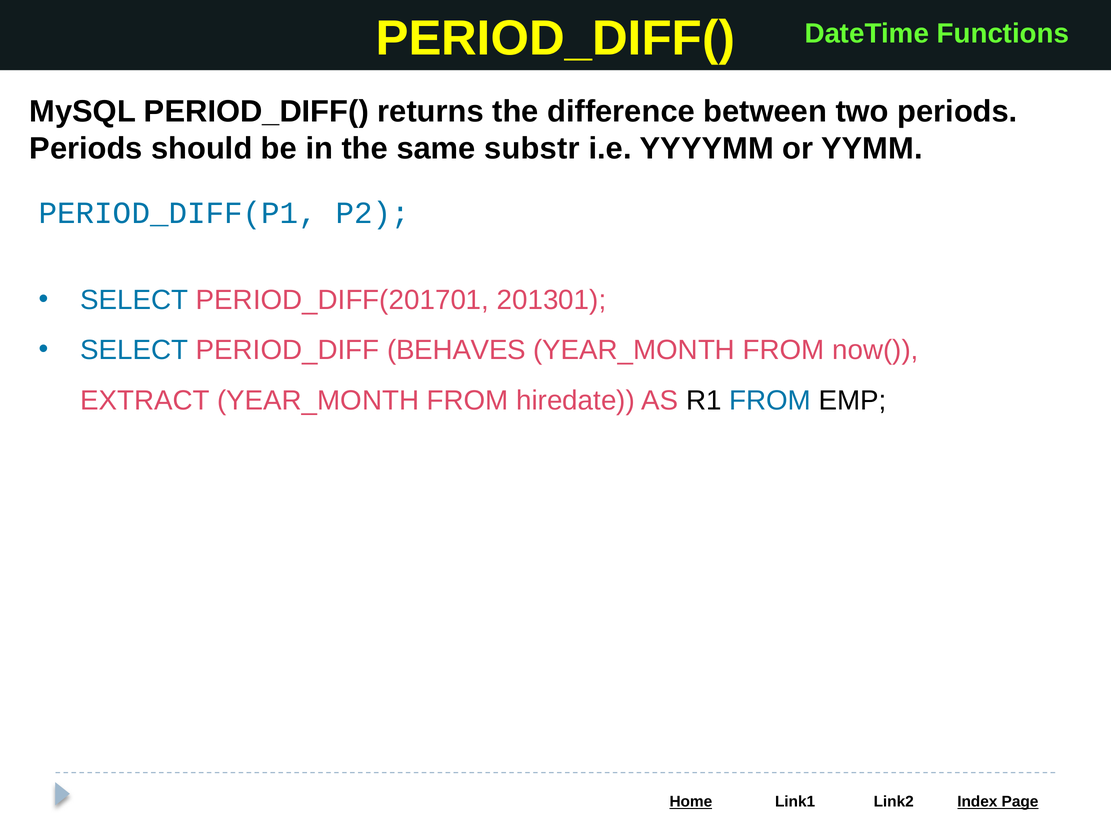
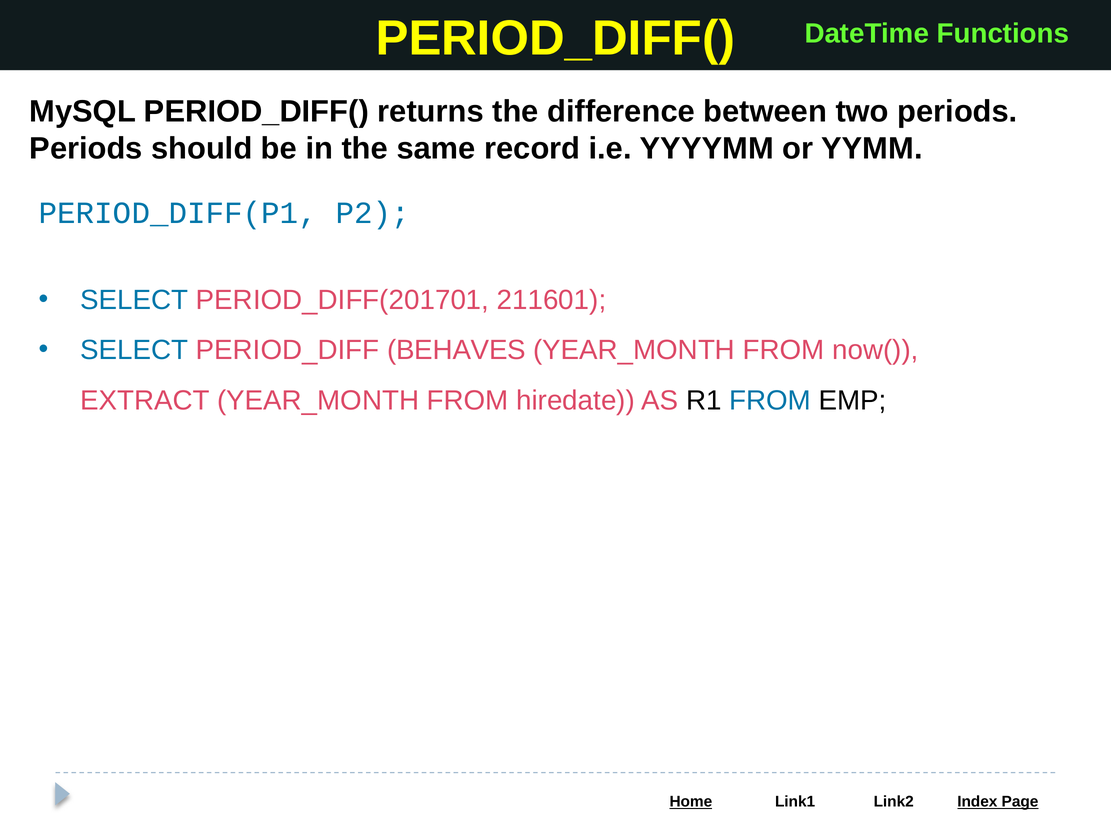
substr: substr -> record
201301: 201301 -> 211601
